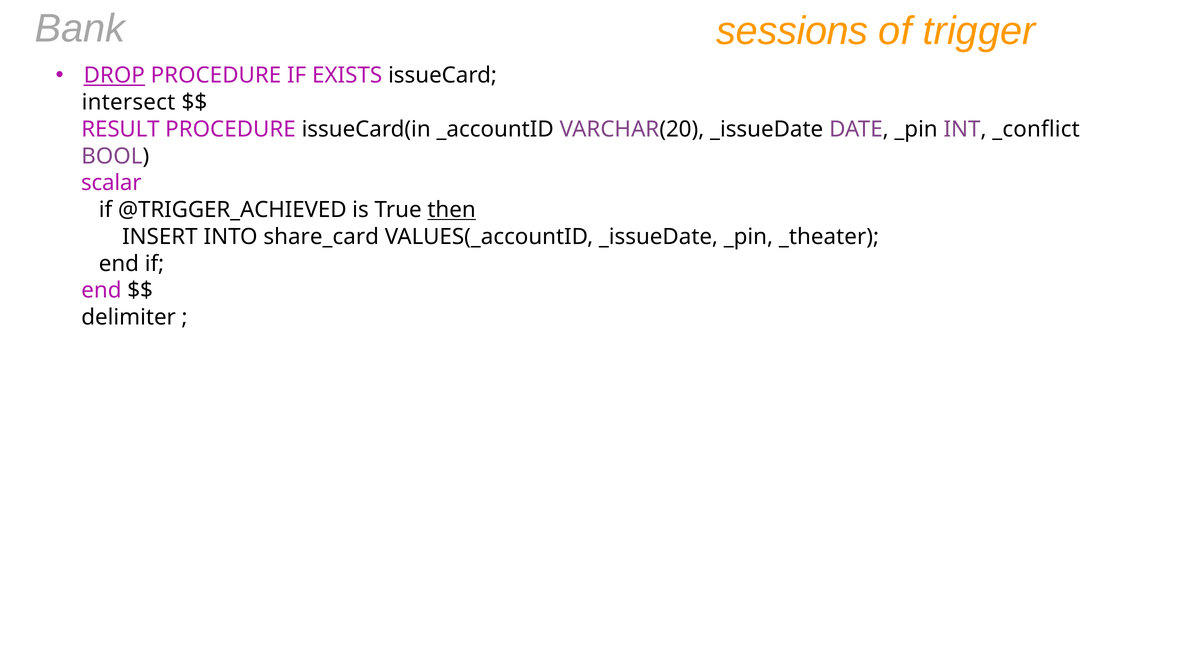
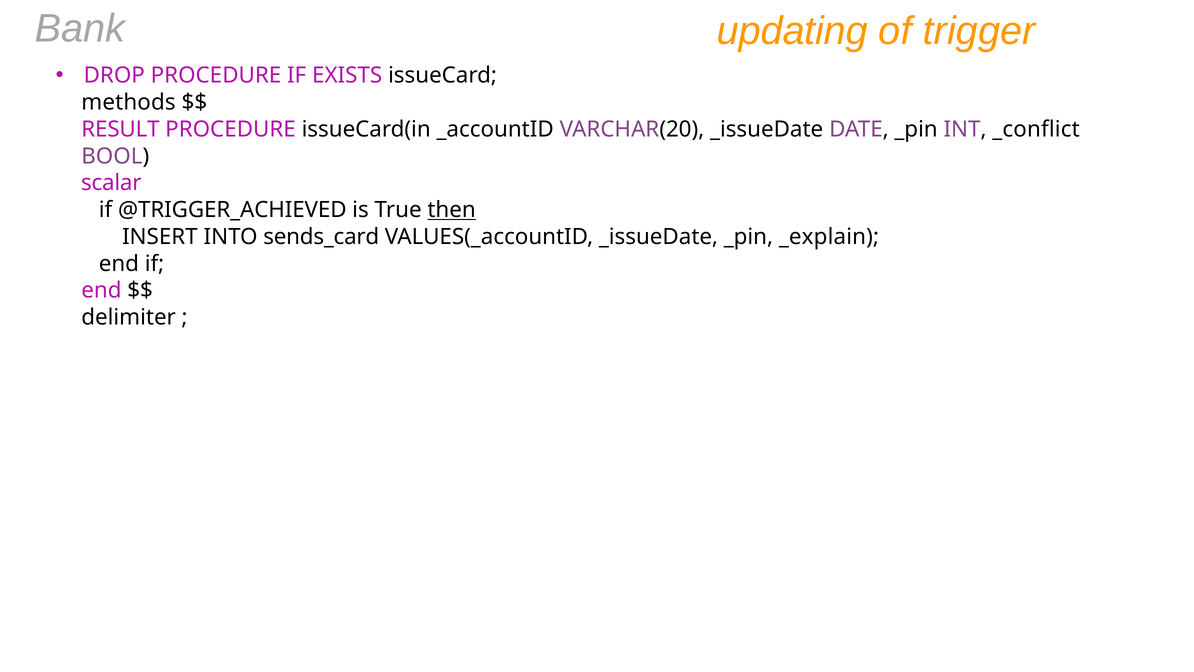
sessions: sessions -> updating
DROP underline: present -> none
intersect: intersect -> methods
share_card: share_card -> sends_card
_theater: _theater -> _explain
